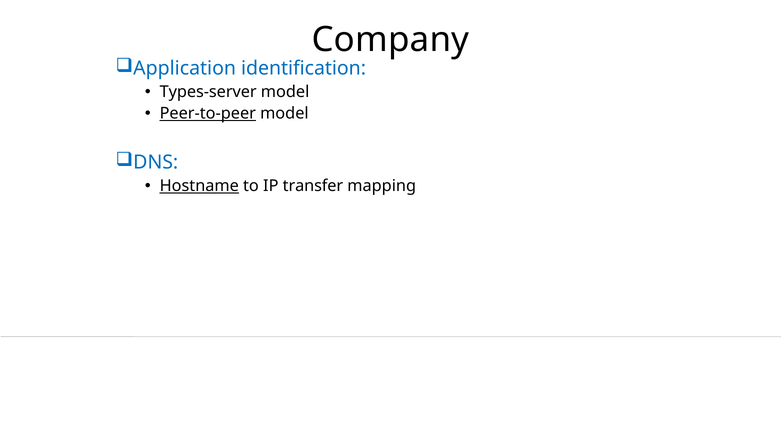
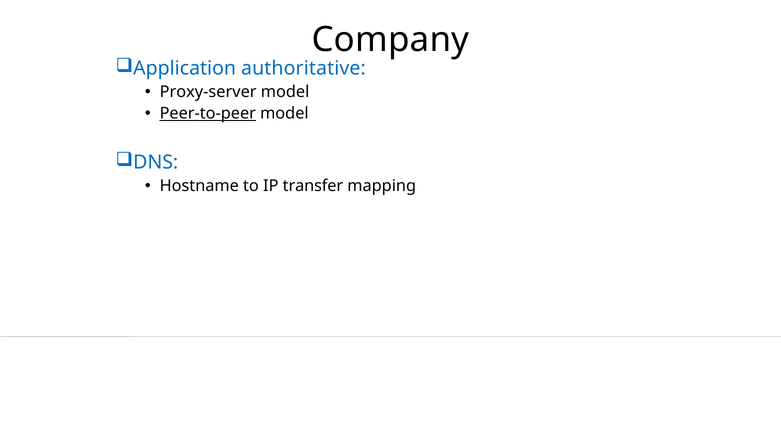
identification: identification -> authoritative
Types-server: Types-server -> Proxy-server
Hostname underline: present -> none
